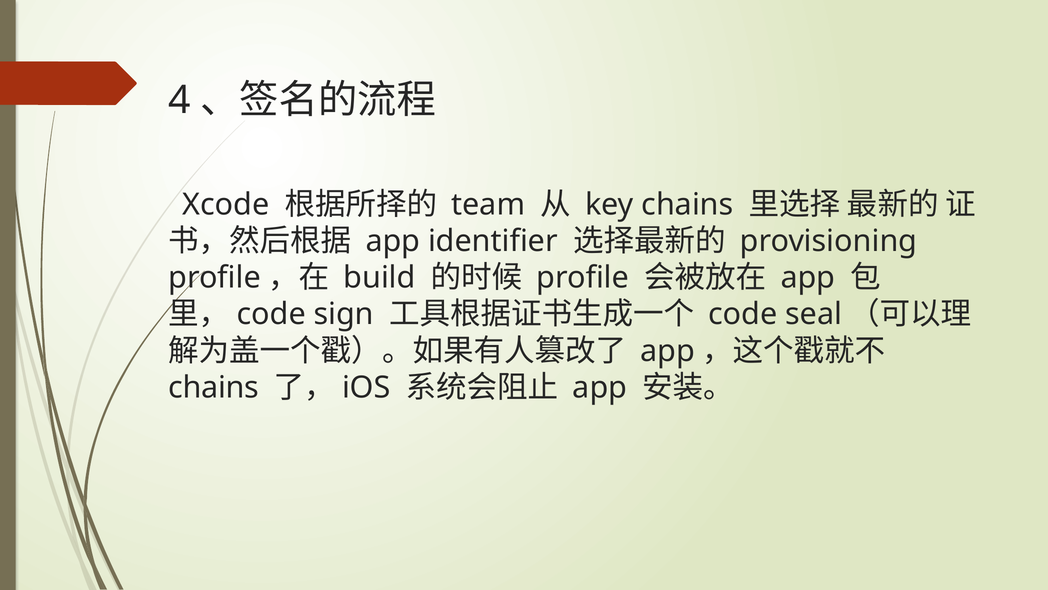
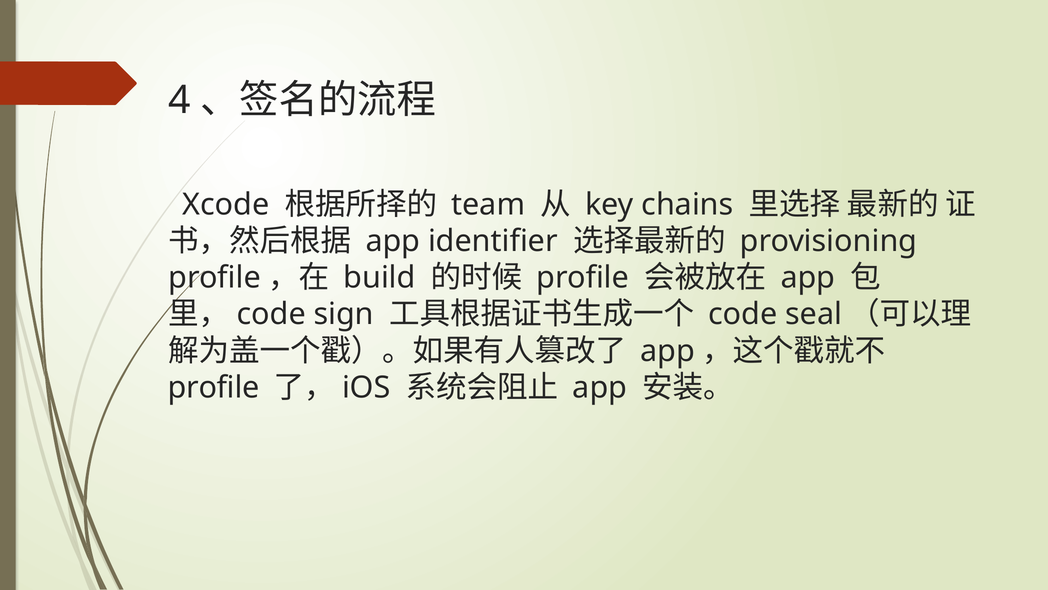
chains at (214, 387): chains -> profile
